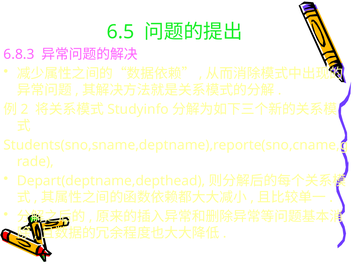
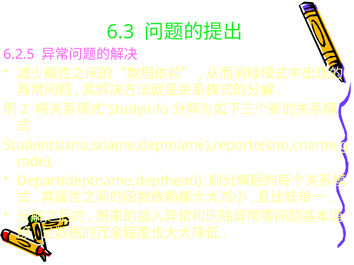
6.5: 6.5 -> 6.3
6.8.3: 6.8.3 -> 6.2.5
